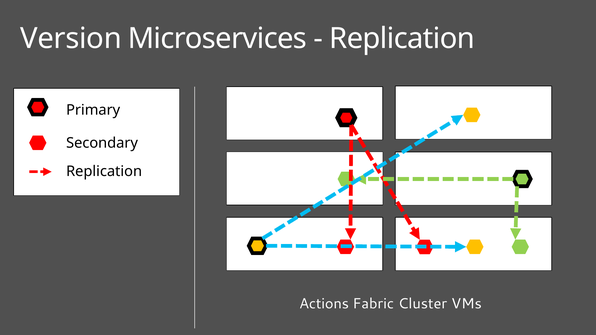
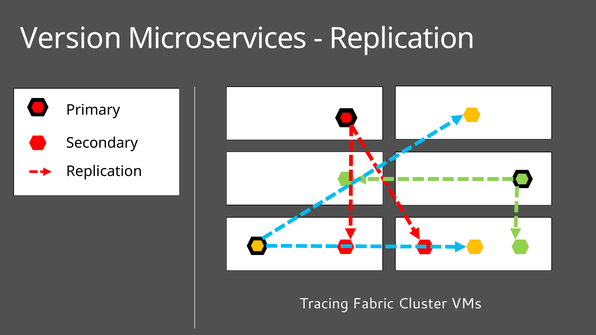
Actions: Actions -> Tracing
